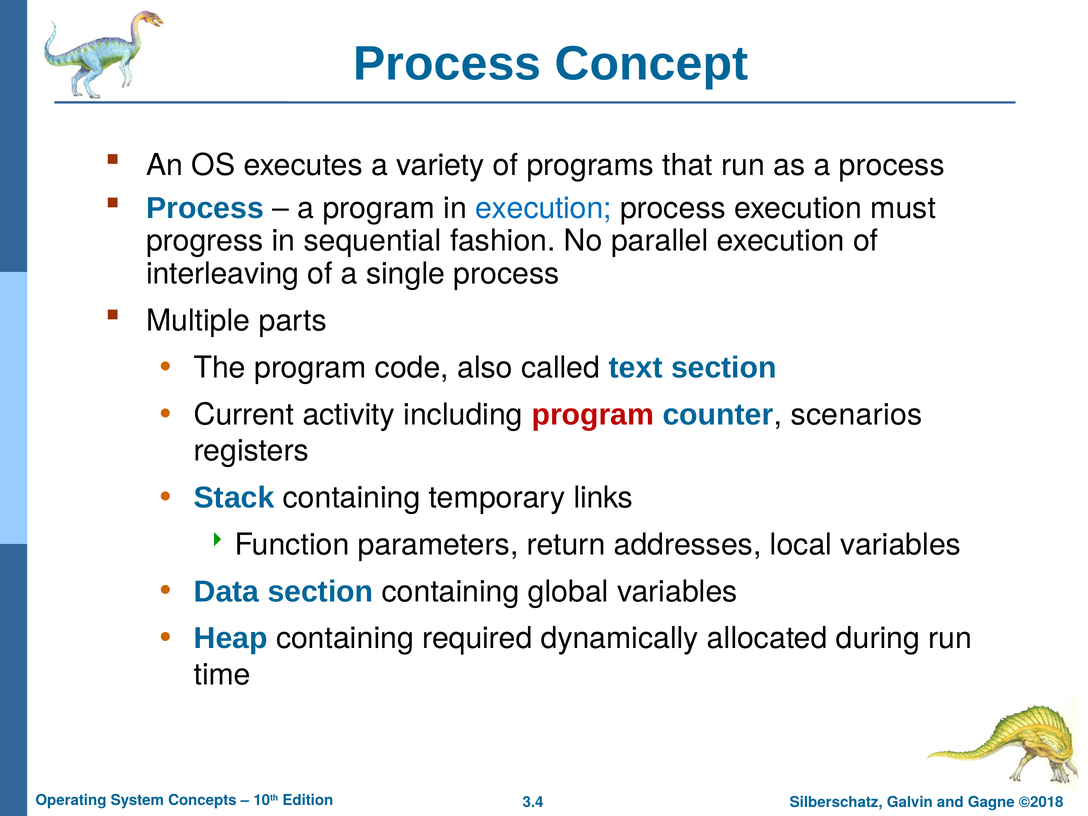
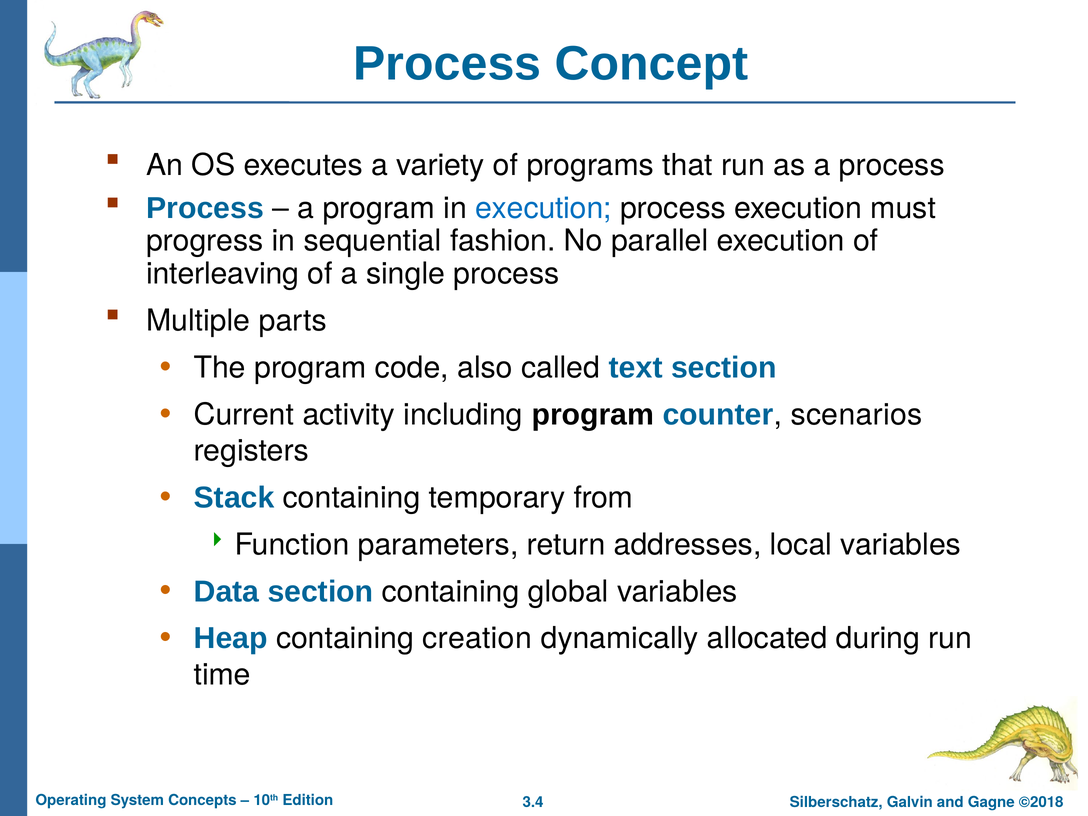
program at (593, 415) colour: red -> black
links: links -> from
required: required -> creation
